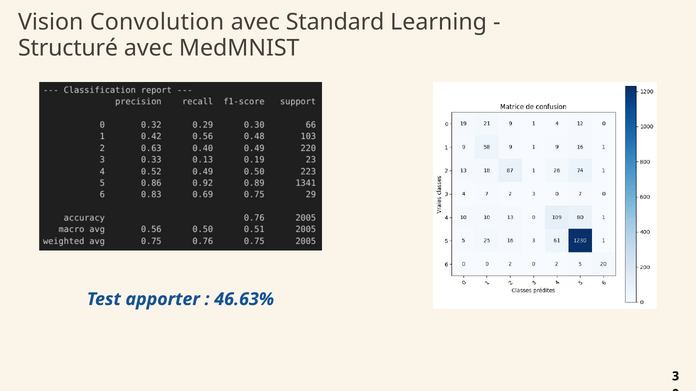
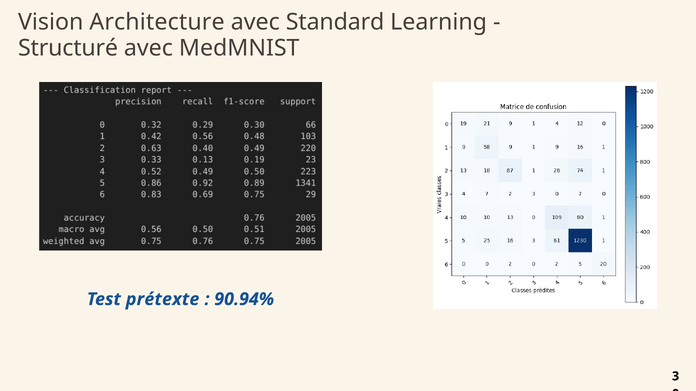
Convolution: Convolution -> Architecture
apporter: apporter -> prétexte
46.63%: 46.63% -> 90.94%
